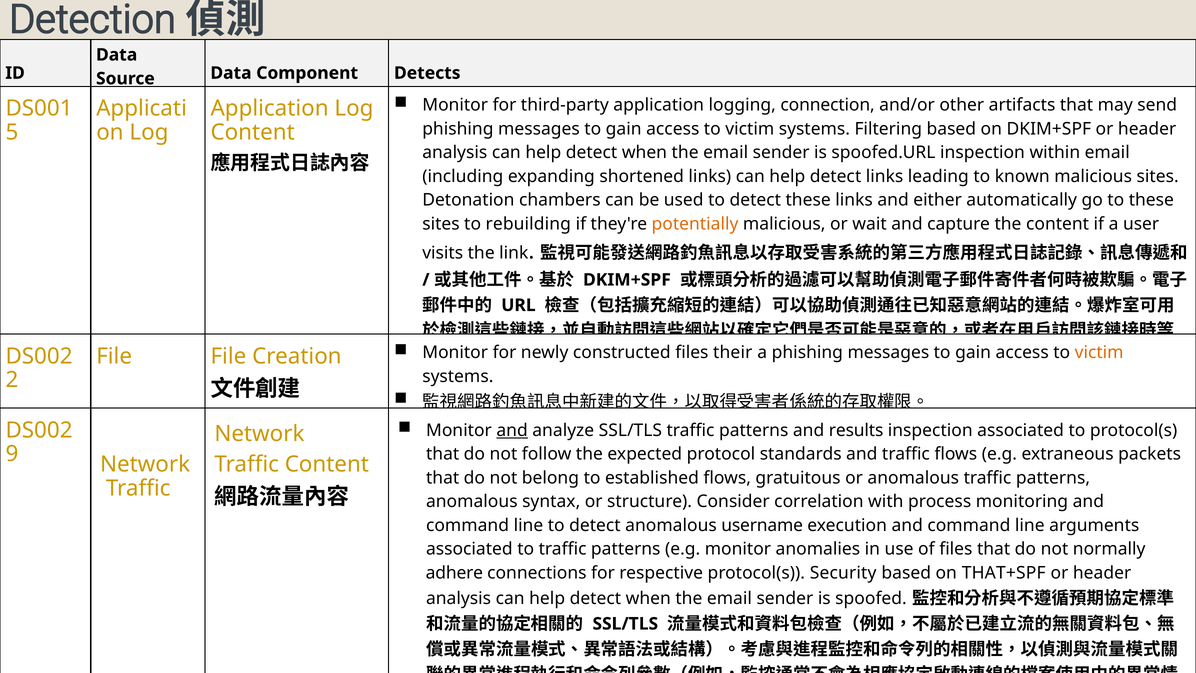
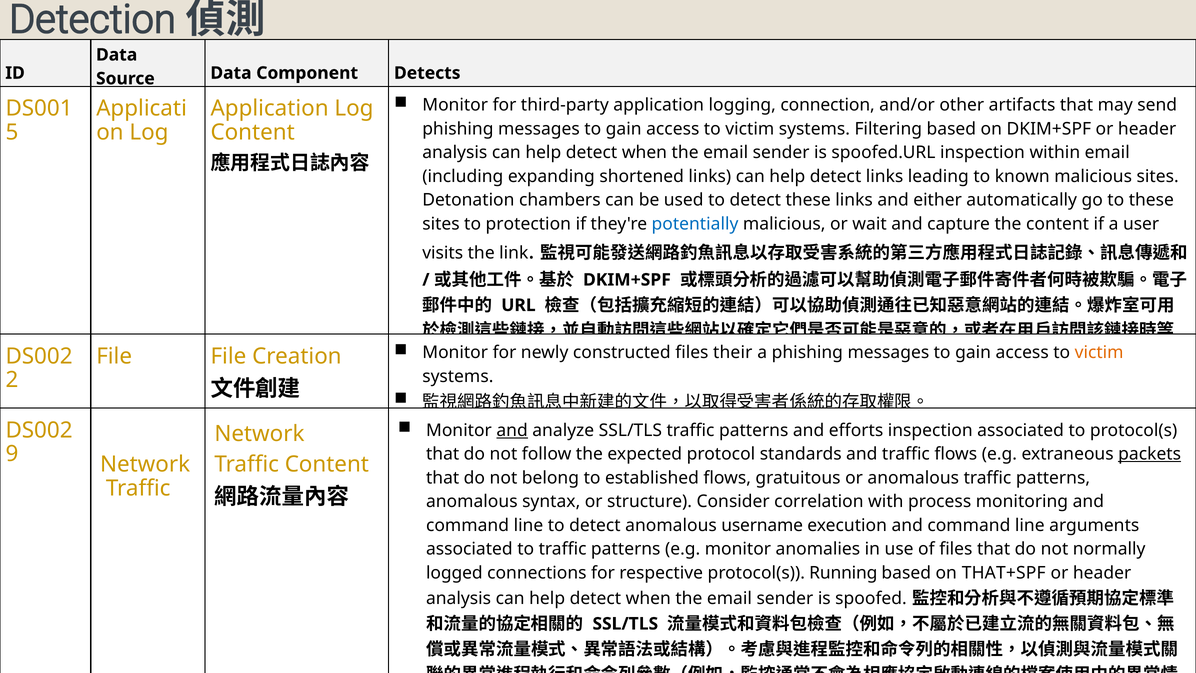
rebuilding: rebuilding -> protection
potentially colour: orange -> blue
results: results -> efforts
packets underline: none -> present
adhere: adhere -> logged
Security: Security -> Running
